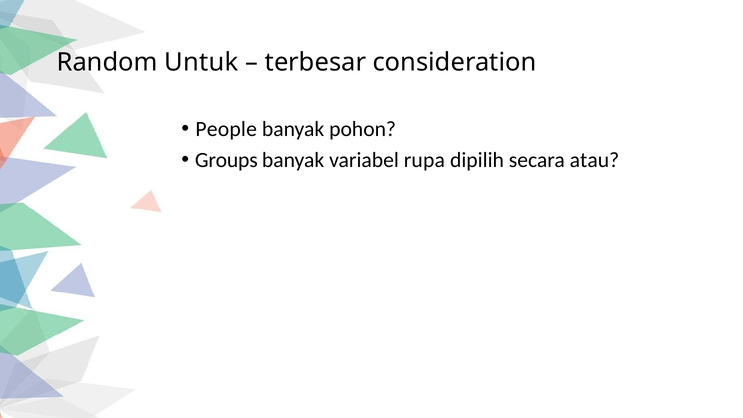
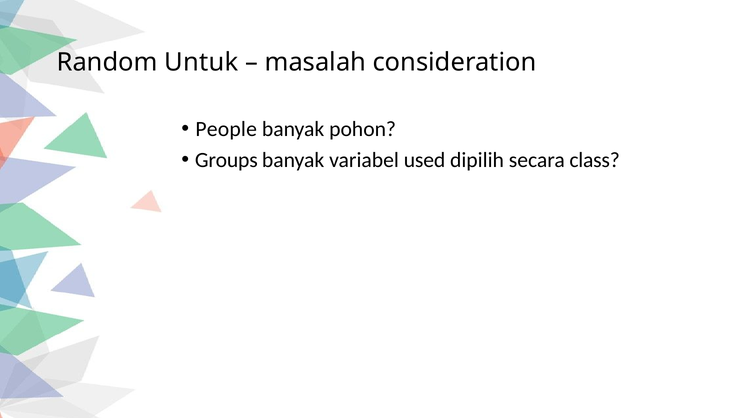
terbesar: terbesar -> masalah
rupa: rupa -> used
atau: atau -> class
